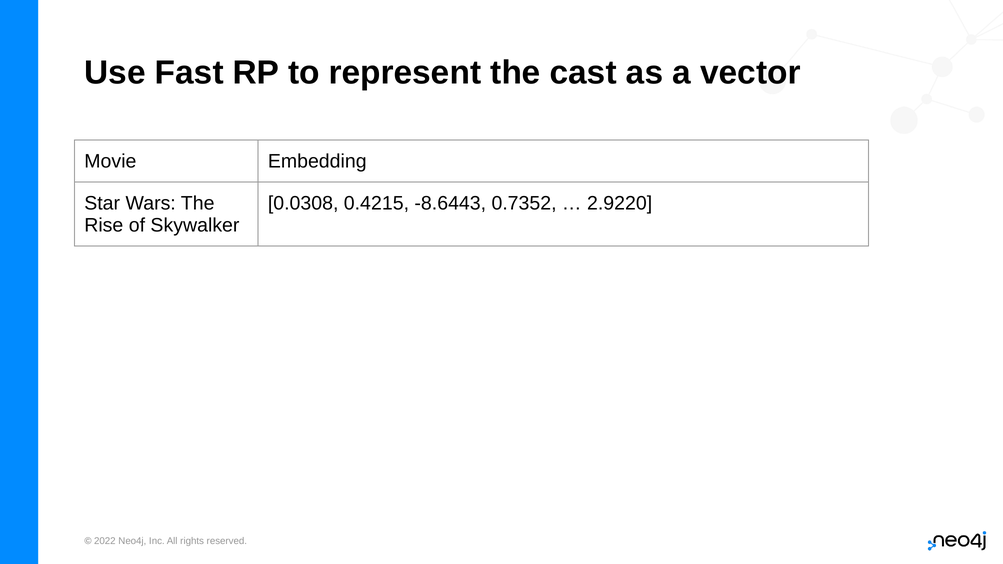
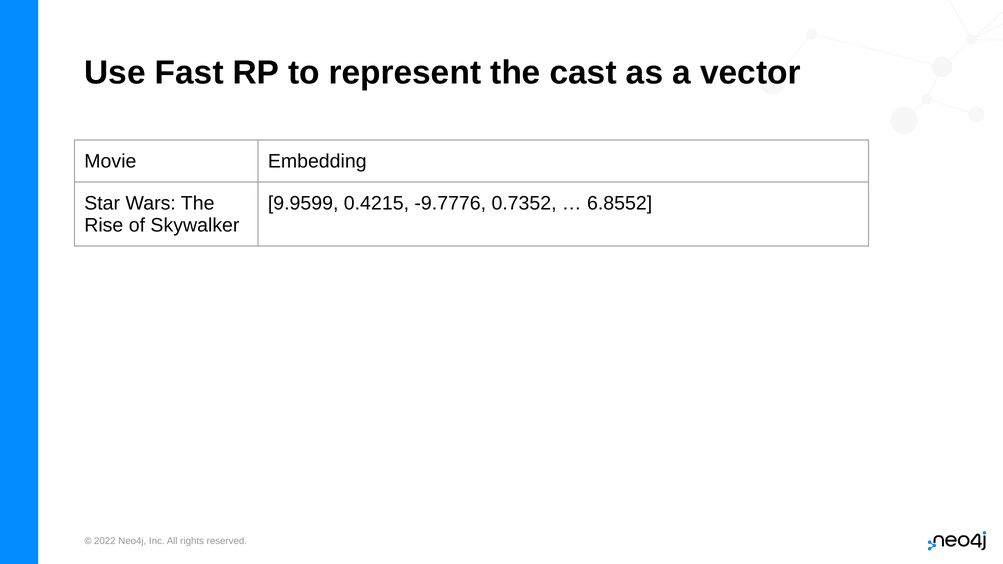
0.0308: 0.0308 -> 9.9599
-8.6443: -8.6443 -> -9.7776
2.9220: 2.9220 -> 6.8552
